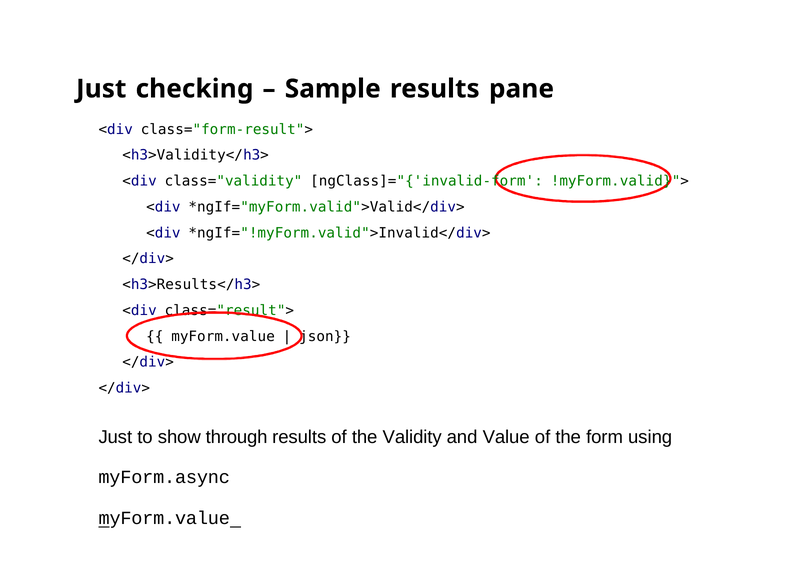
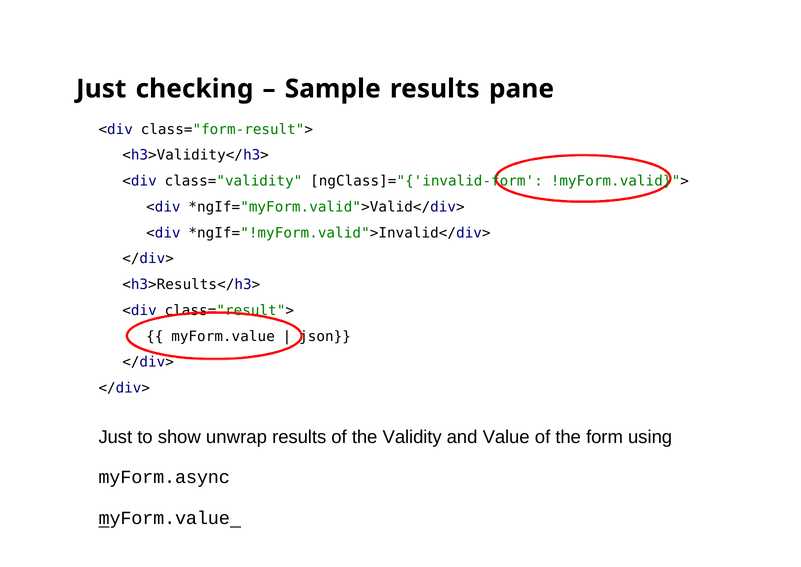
through: through -> unwrap
